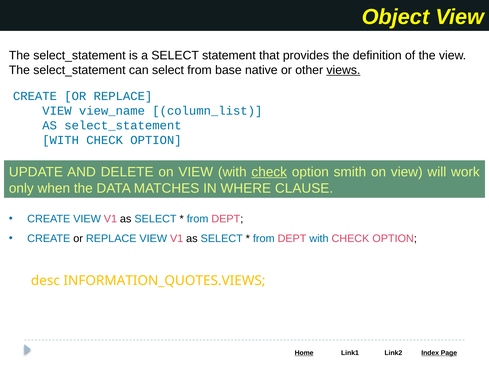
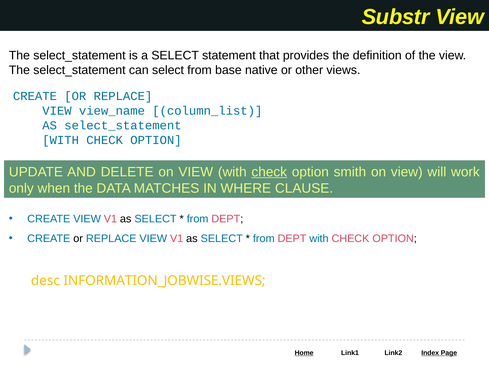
Object: Object -> Substr
views underline: present -> none
INFORMATION_QUOTES.VIEWS: INFORMATION_QUOTES.VIEWS -> INFORMATION_JOBWISE.VIEWS
